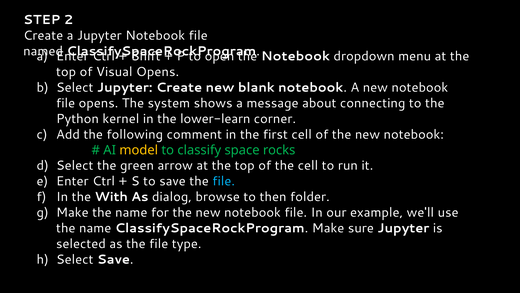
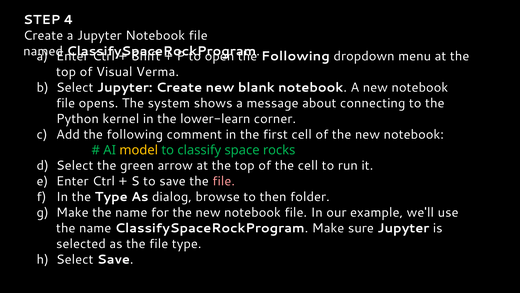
2: 2 -> 4
Notebook at (295, 56): Notebook -> Following
Visual Opens: Opens -> Verma
file at (224, 181) colour: light blue -> pink
the With: With -> Type
